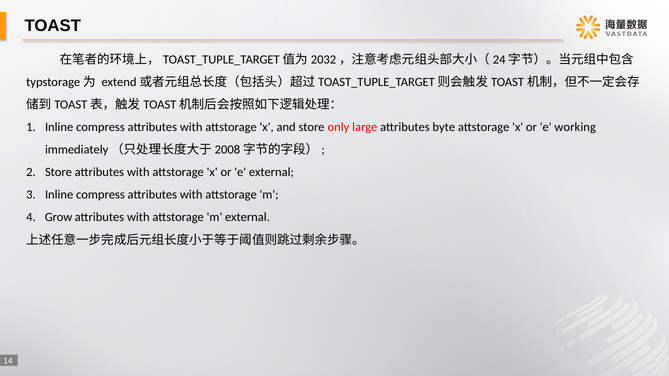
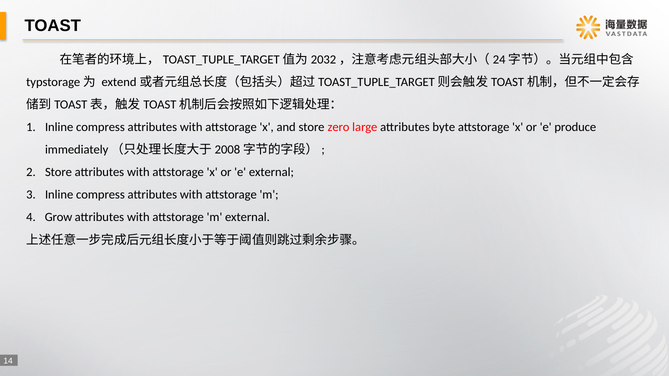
only: only -> zero
working: working -> produce
